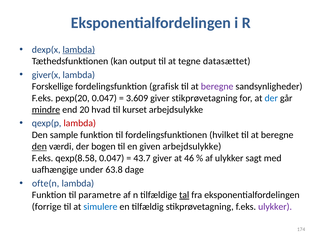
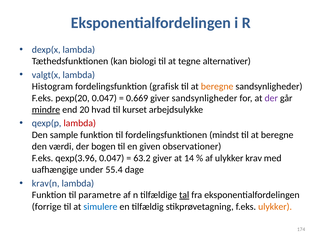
lambda at (79, 50) underline: present -> none
output: output -> biologi
datasættet: datasættet -> alternativer
giver(x: giver(x -> valgt(x
Forskellige: Forskellige -> Histogram
beregne at (217, 87) colour: purple -> orange
3.609: 3.609 -> 0.669
giver stikprøvetagning: stikprøvetagning -> sandsynligheder
der at (271, 98) colour: blue -> purple
hvilket: hvilket -> mindst
den at (39, 147) underline: present -> none
given arbejdsulykke: arbejdsulykke -> observationer
qexp(8.58: qexp(8.58 -> qexp(3.96
43.7: 43.7 -> 63.2
46: 46 -> 14
sagt: sagt -> krav
63.8: 63.8 -> 55.4
ofte(n: ofte(n -> krav(n
ulykker at (275, 207) colour: purple -> orange
